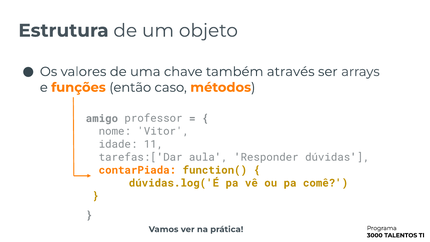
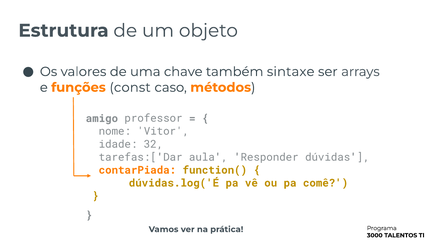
através: através -> sintaxe
então: então -> const
11: 11 -> 32
